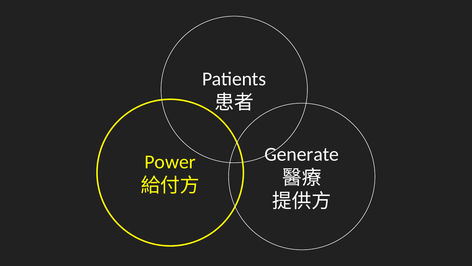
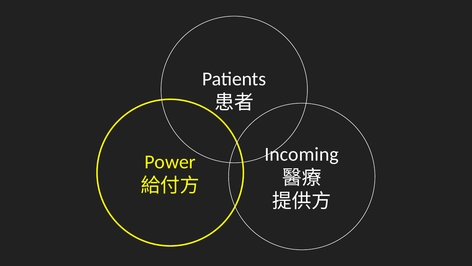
Generate: Generate -> Incoming
